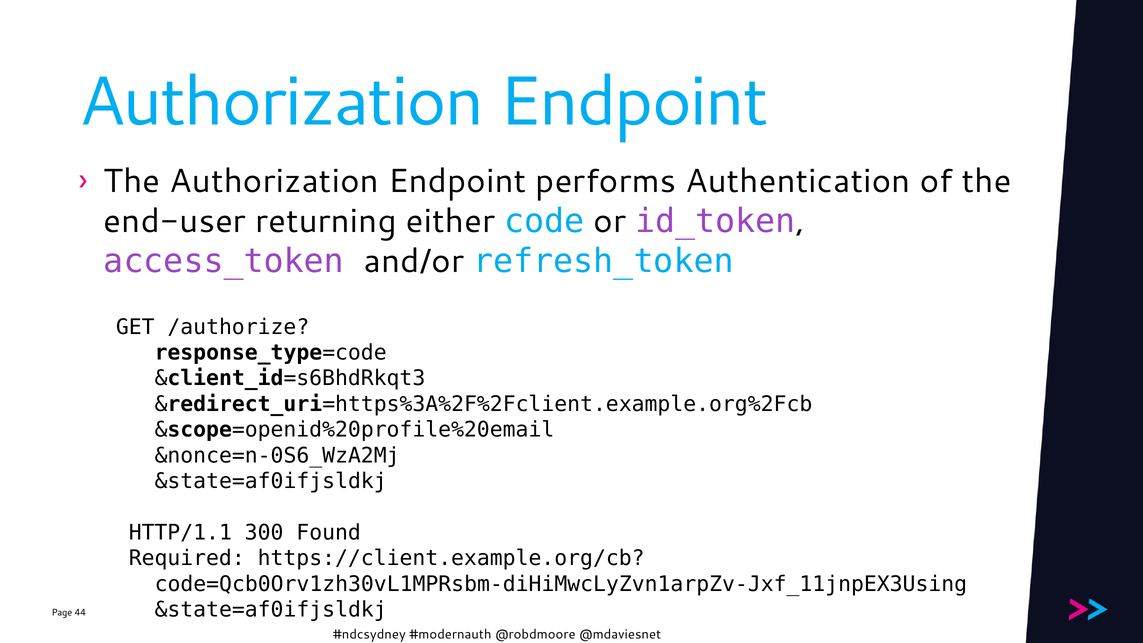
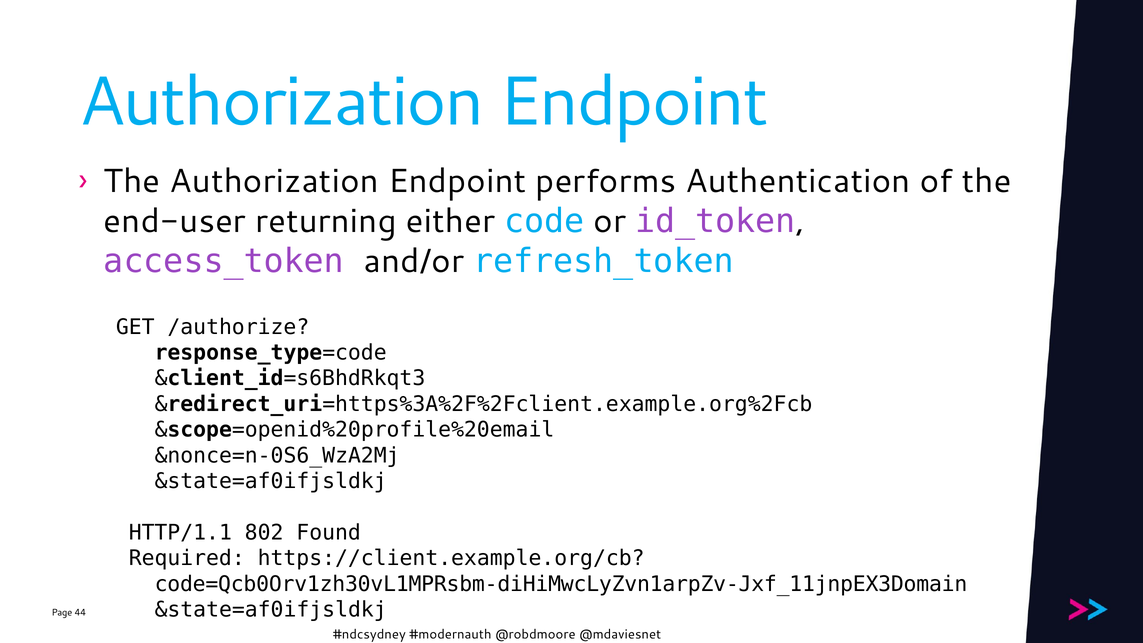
300: 300 -> 802
code=Qcb0Orv1zh30vL1MPRsbm-diHiMwcLyZvn1arpZv-Jxf_11jnpEX3Using: code=Qcb0Orv1zh30vL1MPRsbm-diHiMwcLyZvn1arpZv-Jxf_11jnpEX3Using -> code=Qcb0Orv1zh30vL1MPRsbm-diHiMwcLyZvn1arpZv-Jxf_11jnpEX3Domain
